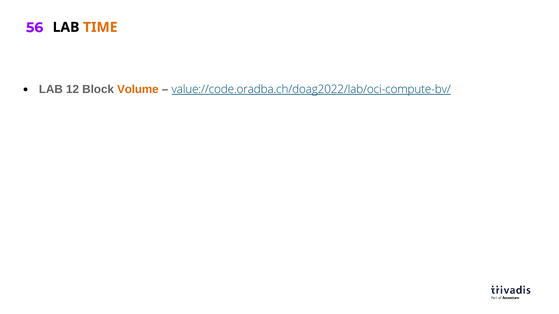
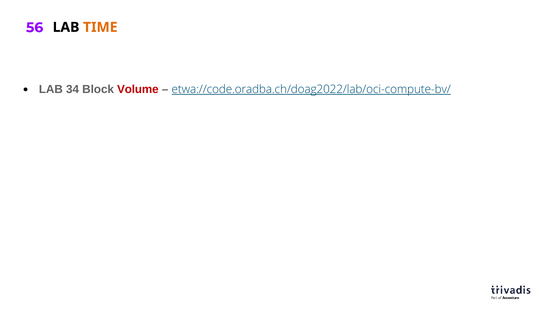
12: 12 -> 34
Volume colour: orange -> red
value://code.oradba.ch/doag2022/lab/oci-compute-bv/: value://code.oradba.ch/doag2022/lab/oci-compute-bv/ -> etwa://code.oradba.ch/doag2022/lab/oci-compute-bv/
